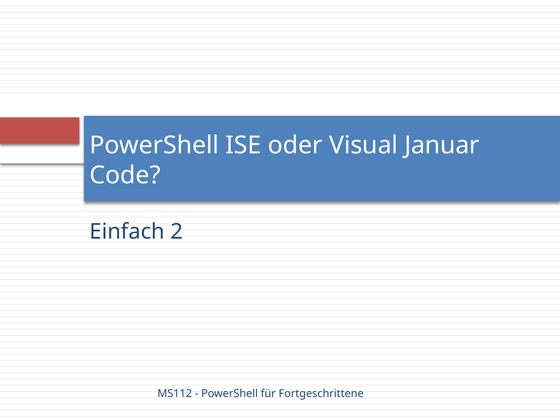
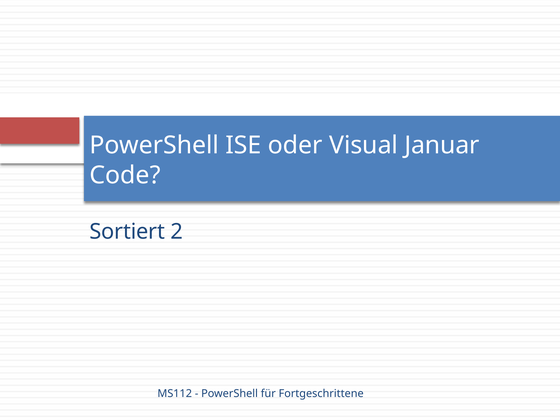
Einfach: Einfach -> Sortiert
